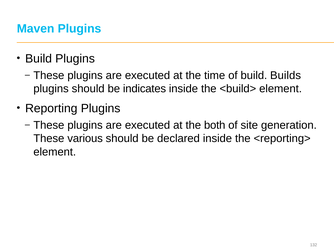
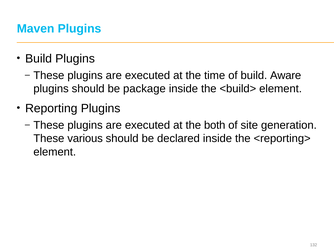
Builds: Builds -> Aware
indicates: indicates -> package
